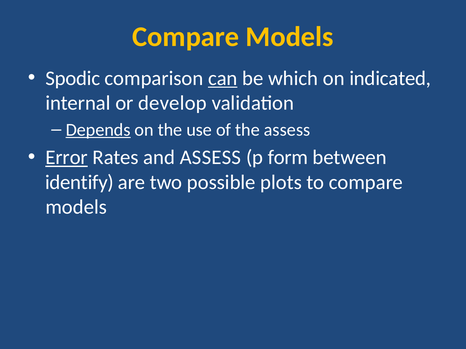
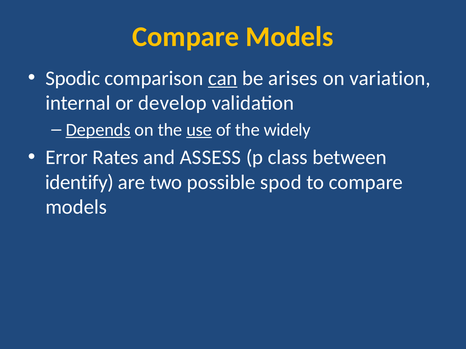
which: which -> arises
indicated: indicated -> variation
use underline: none -> present
the assess: assess -> widely
Error underline: present -> none
form: form -> class
plots: plots -> spod
